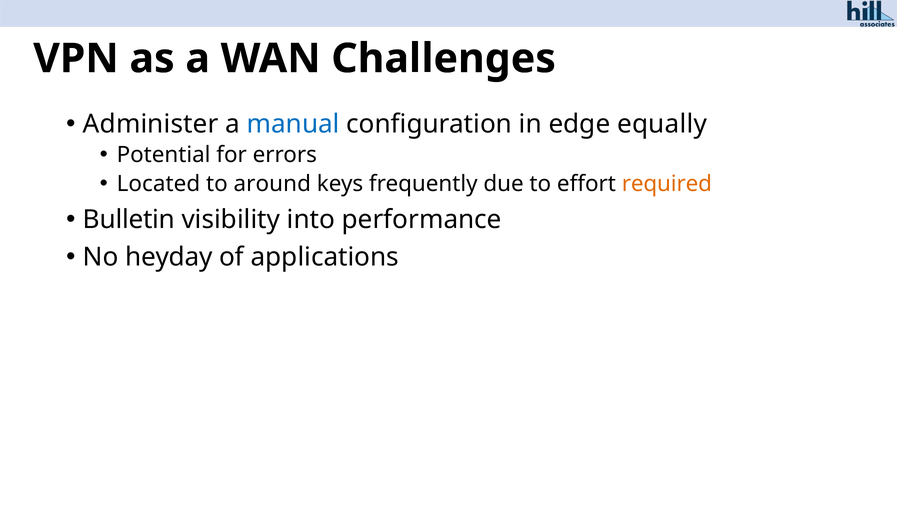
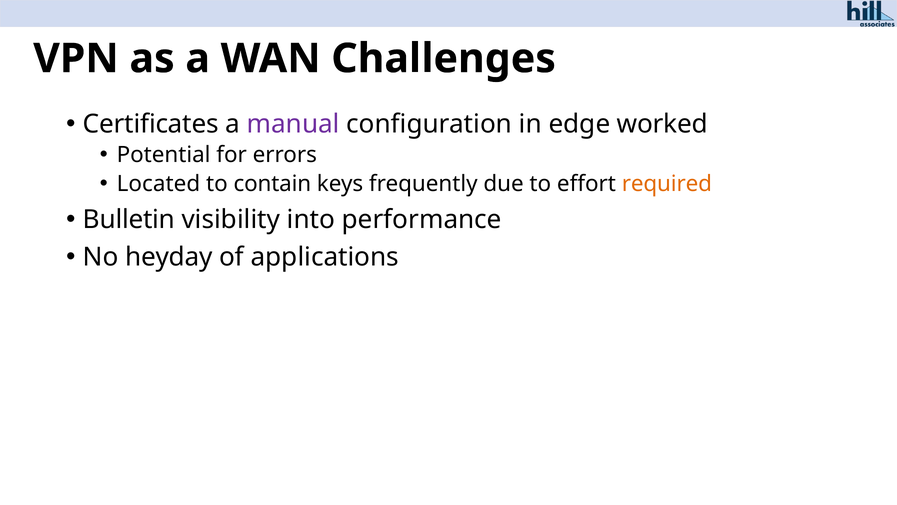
Administer: Administer -> Certificates
manual colour: blue -> purple
equally: equally -> worked
around: around -> contain
